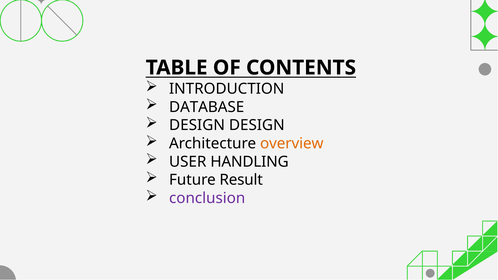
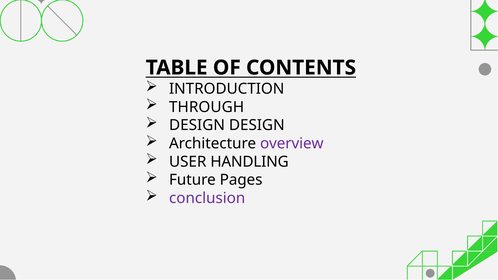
DATABASE: DATABASE -> THROUGH
overview colour: orange -> purple
Result: Result -> Pages
